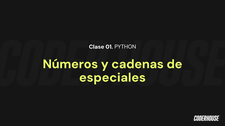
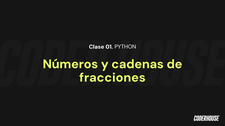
especiales: especiales -> fracciones
